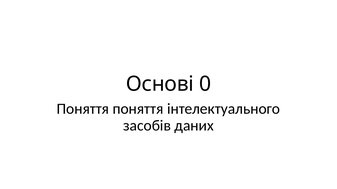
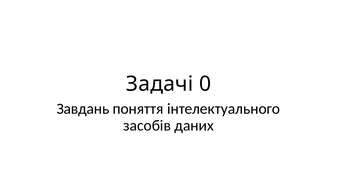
Основі: Основі -> Задачі
Поняття at (83, 109): Поняття -> Завдань
